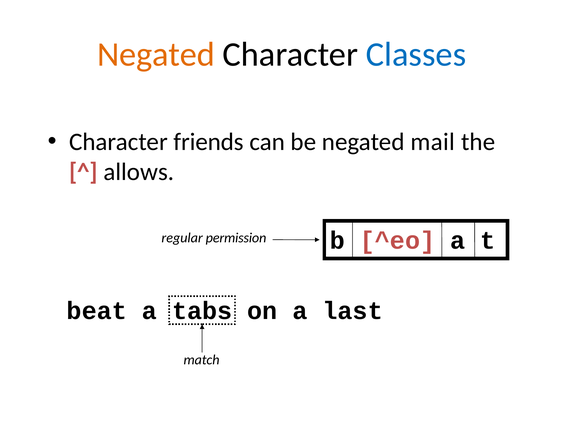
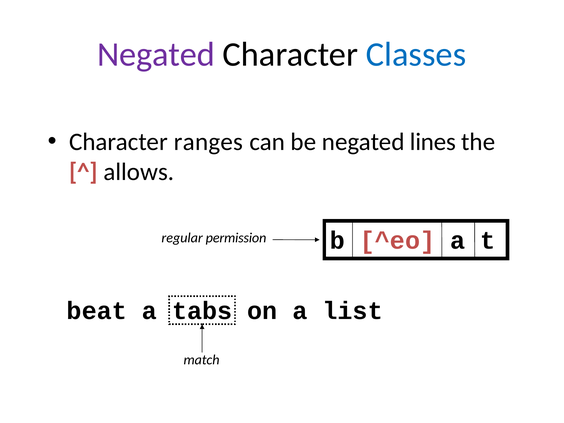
Negated at (156, 55) colour: orange -> purple
friends: friends -> ranges
mail: mail -> lines
last: last -> list
